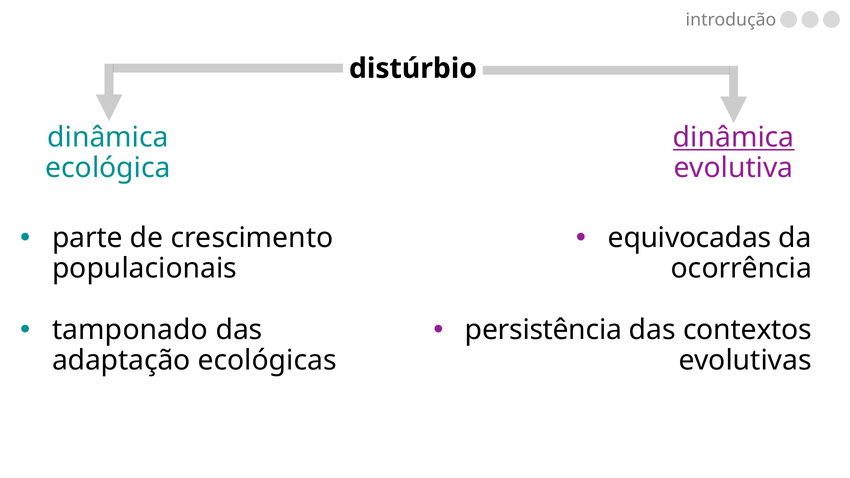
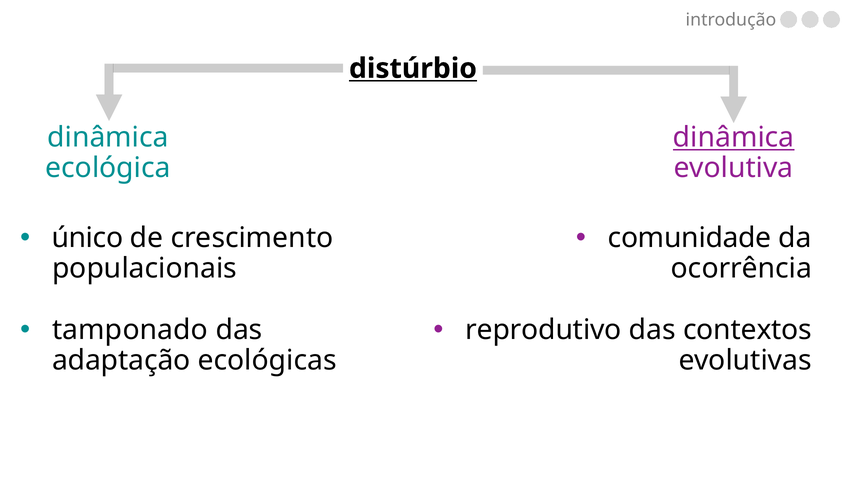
distúrbio underline: none -> present
parte: parte -> único
equivocadas: equivocadas -> comunidade
persistência: persistência -> reprodutivo
